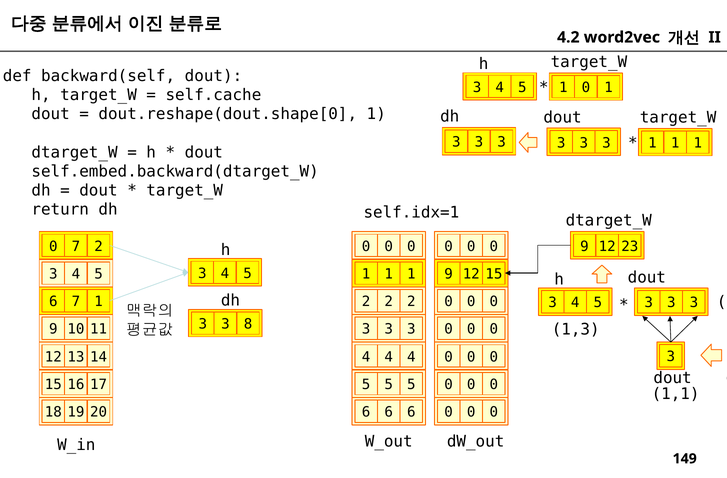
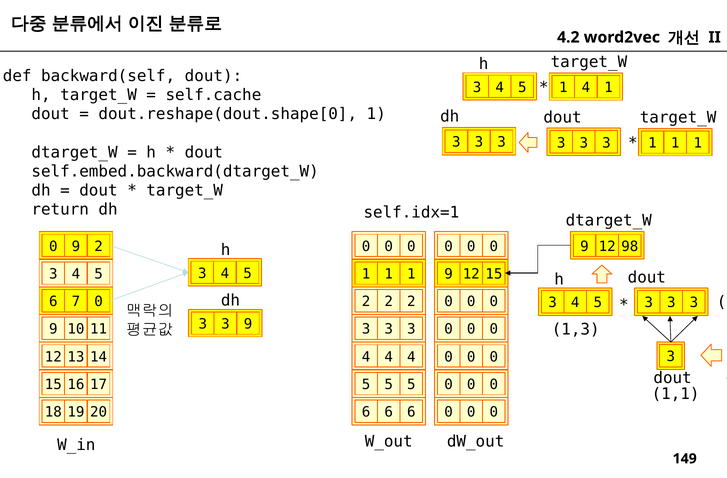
1 0: 0 -> 4
7 at (76, 246): 7 -> 9
23: 23 -> 98
7 1: 1 -> 0
3 8: 8 -> 9
